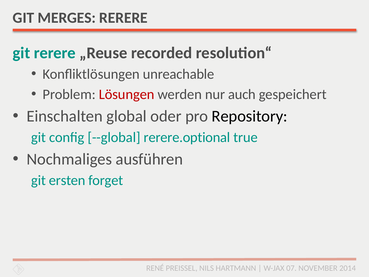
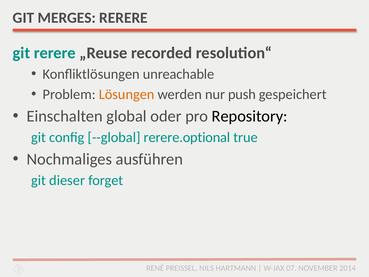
Lösungen colour: red -> orange
auch: auch -> push
ersten: ersten -> dieser
